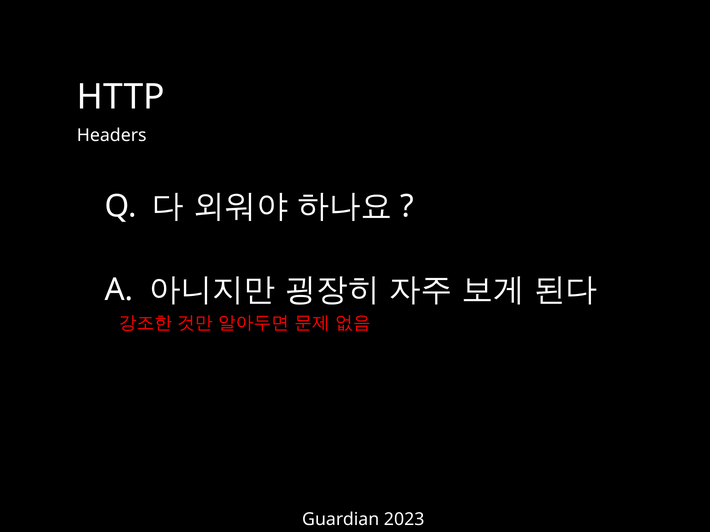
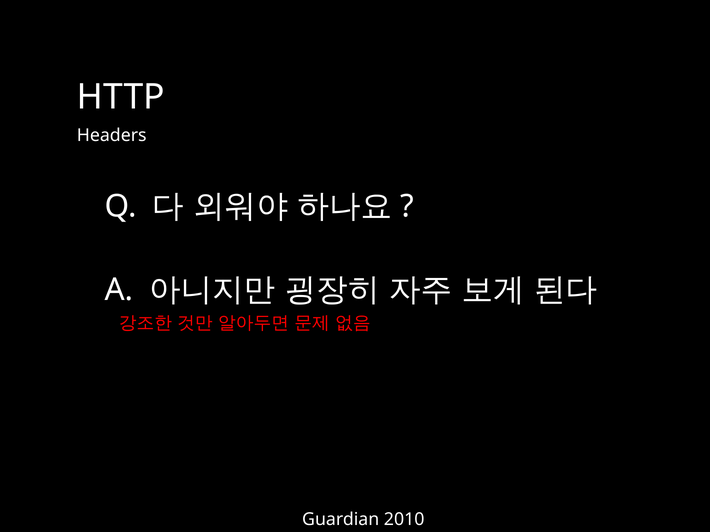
2023: 2023 -> 2010
